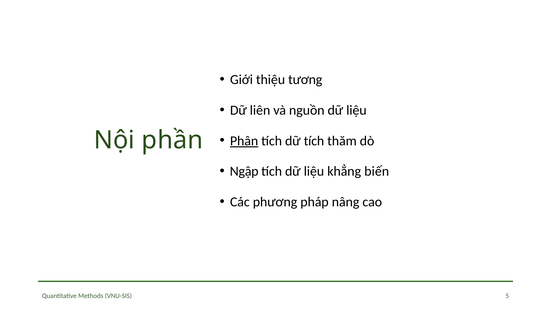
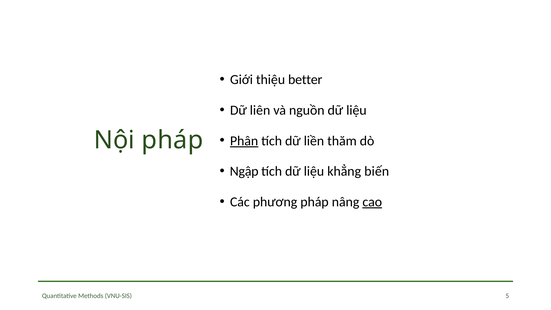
tương: tương -> better
Nội phần: phần -> pháp
dữ tích: tích -> liền
cao underline: none -> present
